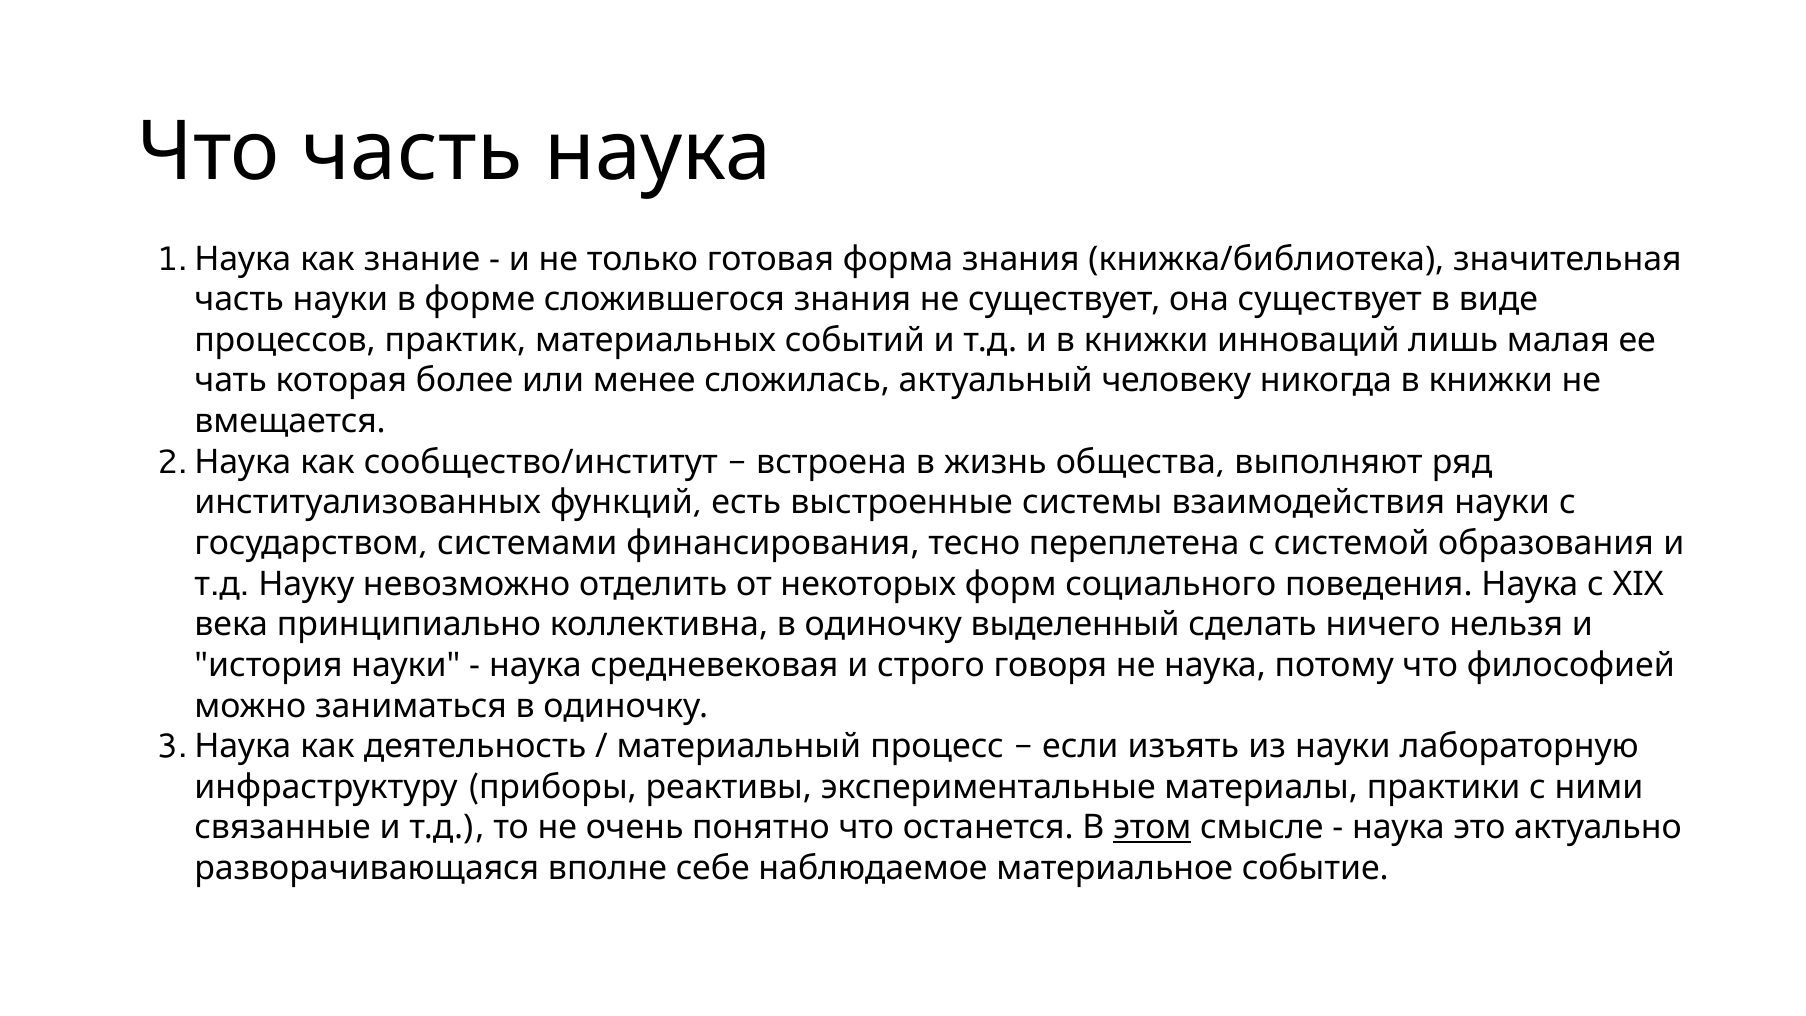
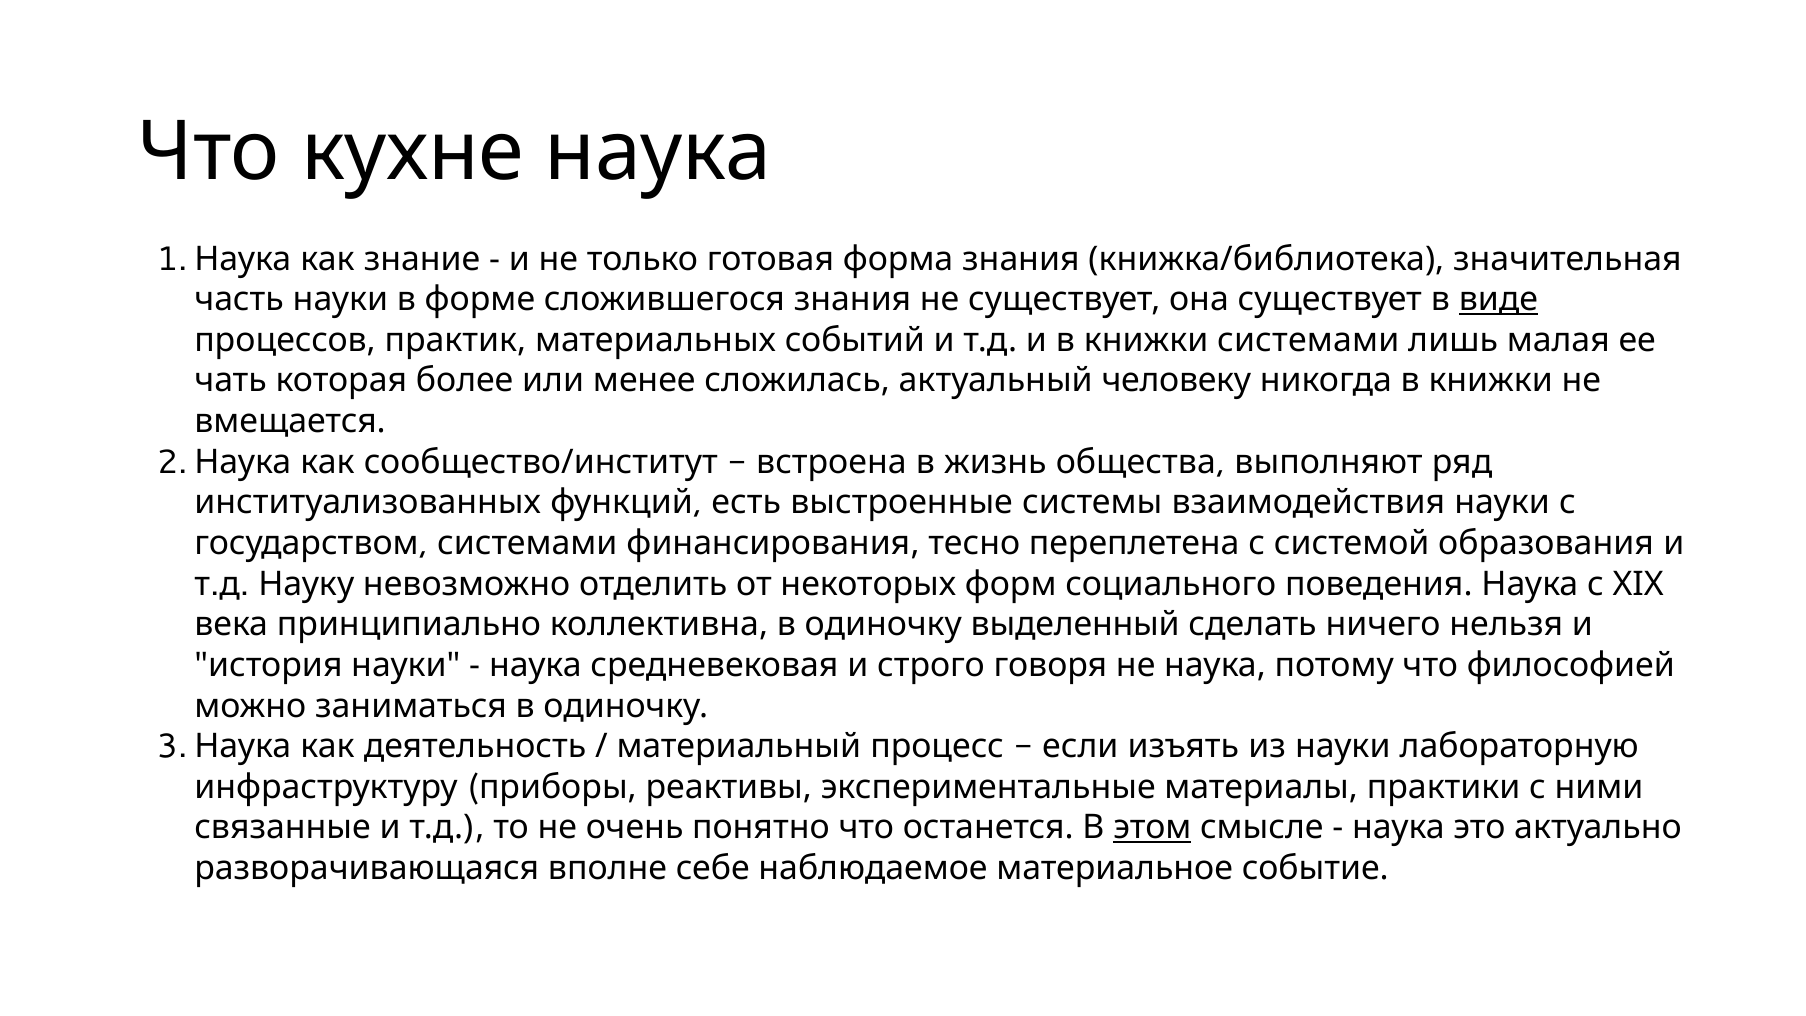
Что часть: часть -> кухне
виде underline: none -> present
книжки инноваций: инноваций -> системами
